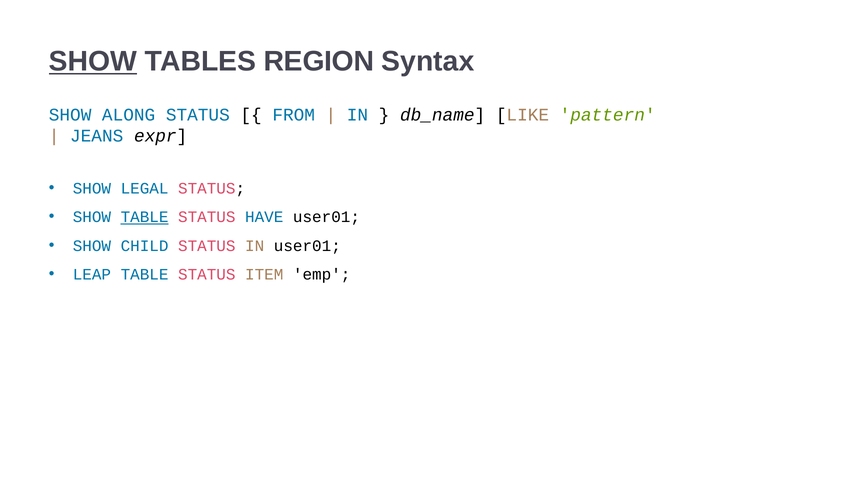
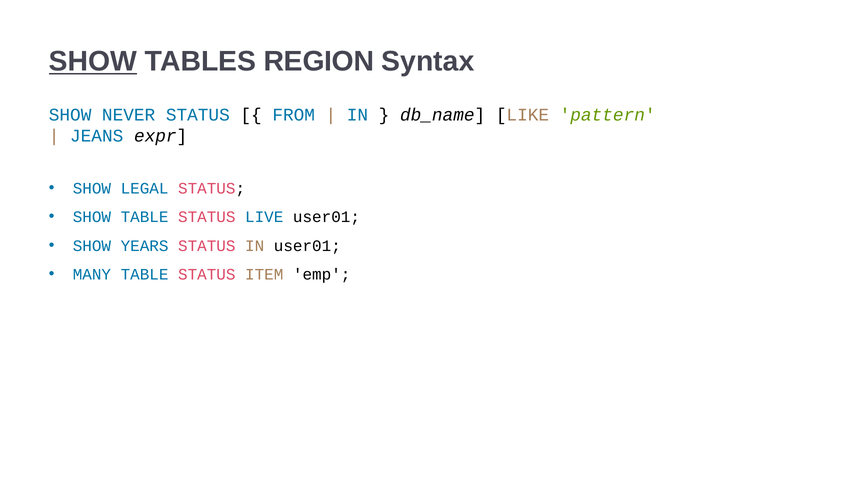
ALONG: ALONG -> NEVER
TABLE at (145, 217) underline: present -> none
HAVE: HAVE -> LIVE
CHILD: CHILD -> YEARS
LEAP: LEAP -> MANY
